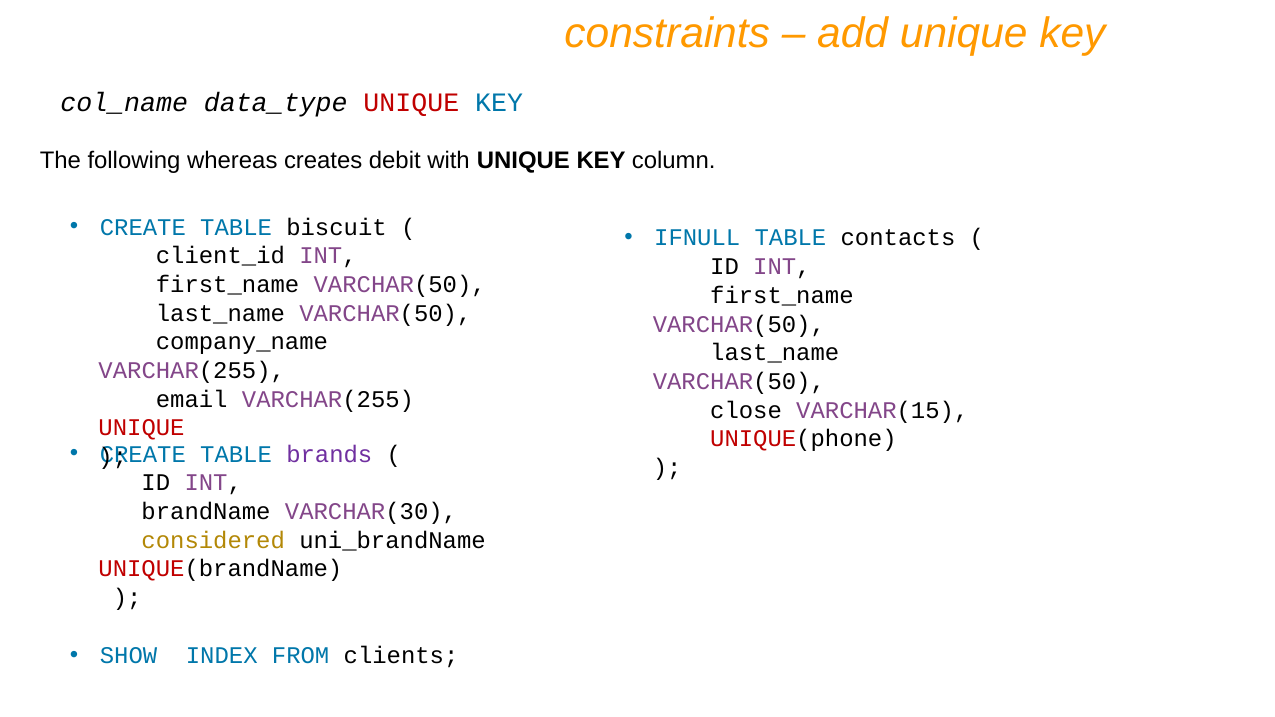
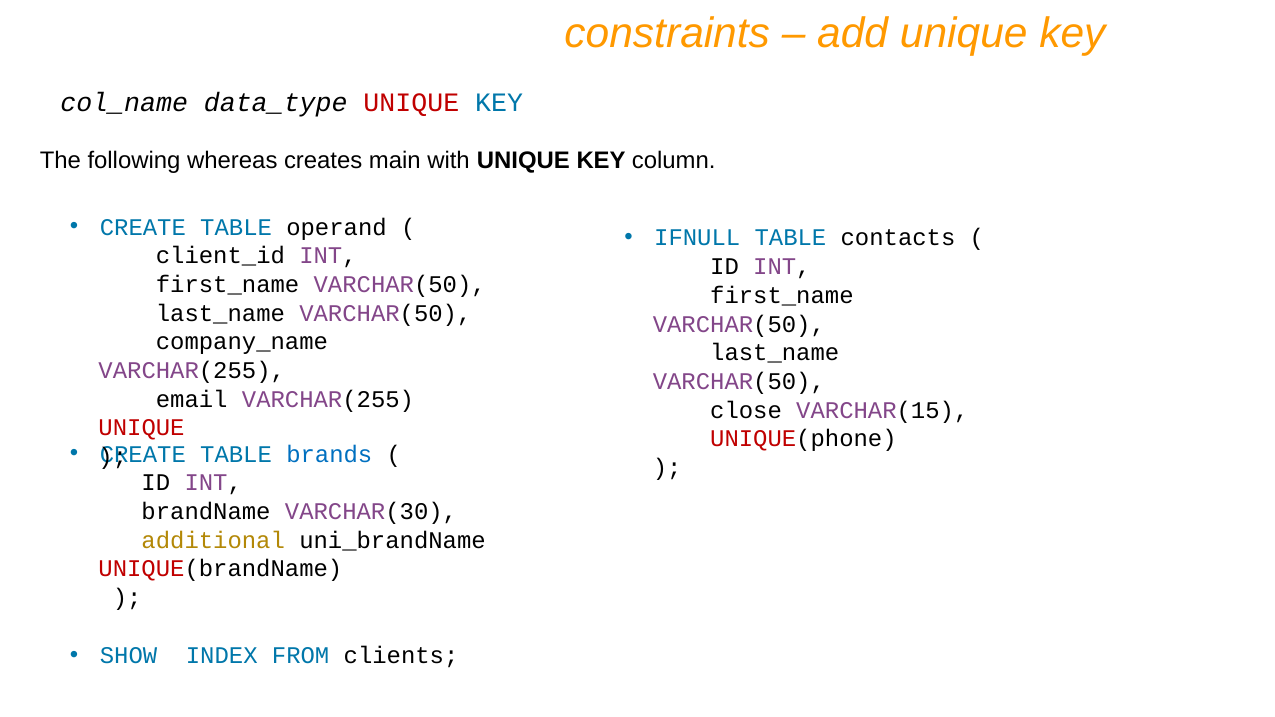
debit: debit -> main
biscuit: biscuit -> operand
brands colour: purple -> blue
considered: considered -> additional
